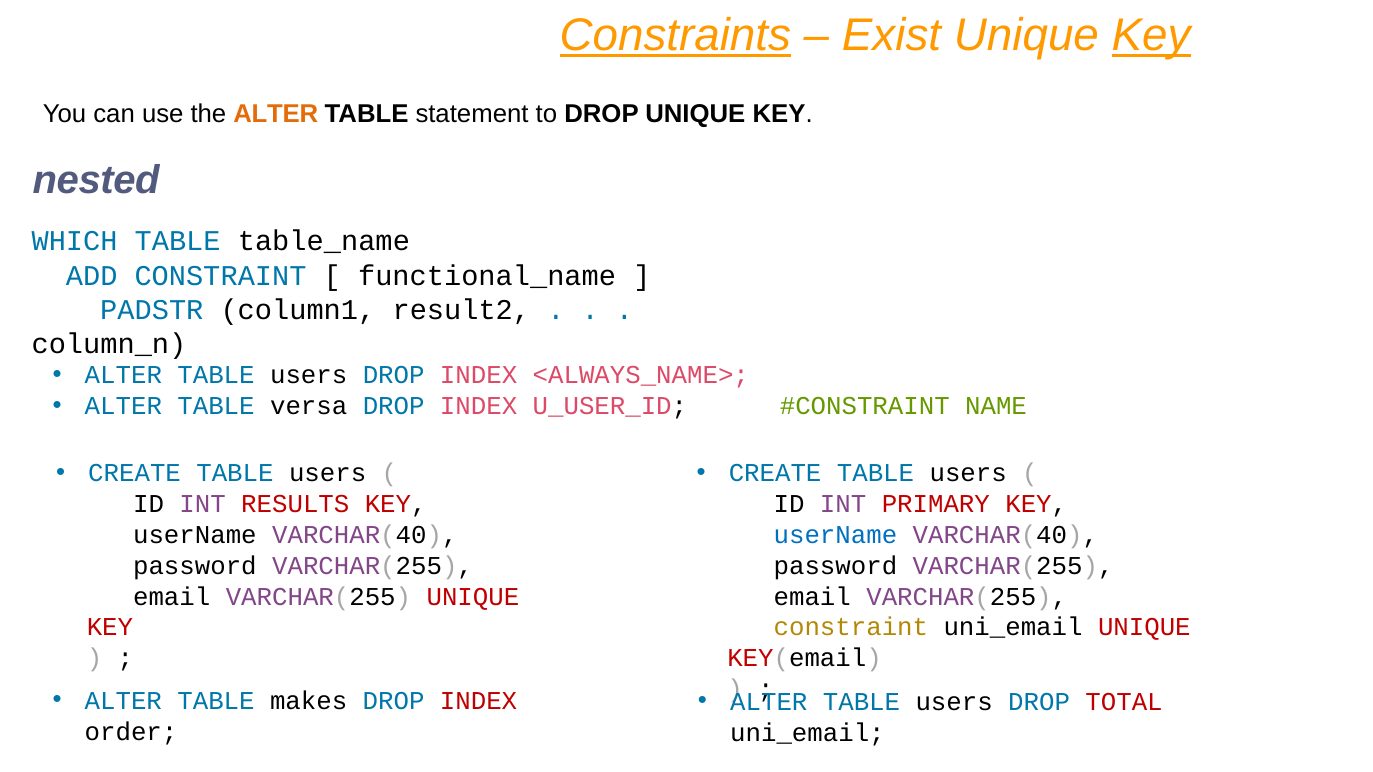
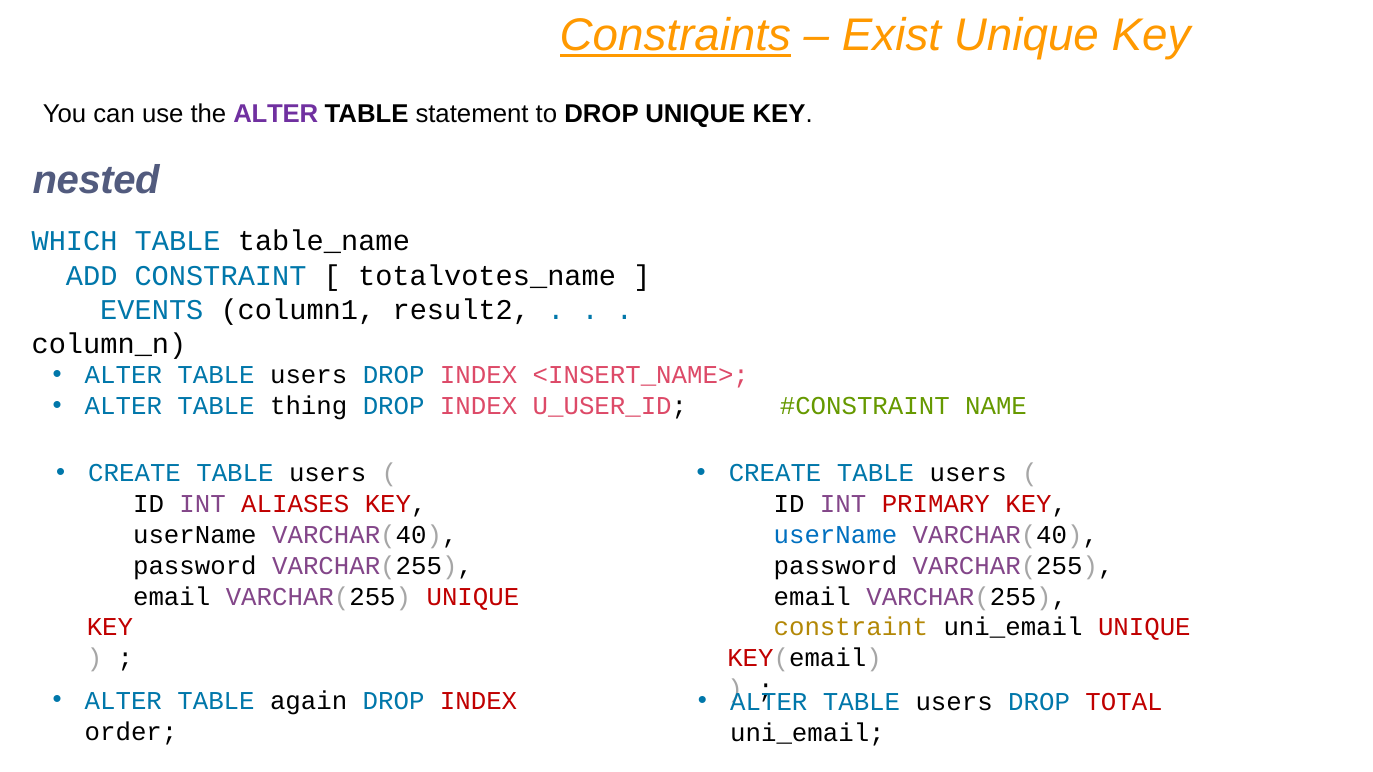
Key at (1151, 36) underline: present -> none
ALTER at (276, 114) colour: orange -> purple
functional_name: functional_name -> totalvotes_name
PADSTR: PADSTR -> EVENTS
<ALWAYS_NAME>: <ALWAYS_NAME> -> <INSERT_NAME>
versa: versa -> thing
RESULTS: RESULTS -> ALIASES
makes: makes -> again
